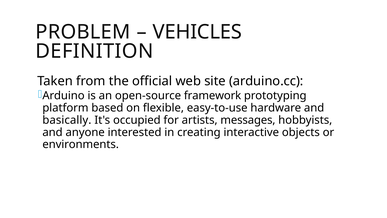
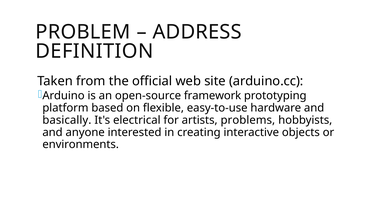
VEHICLES: VEHICLES -> ADDRESS
occupied: occupied -> electrical
messages: messages -> problems
